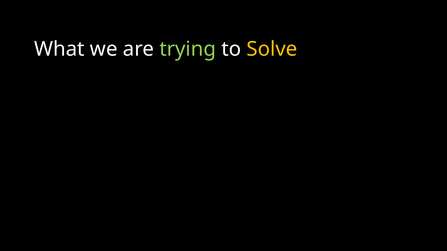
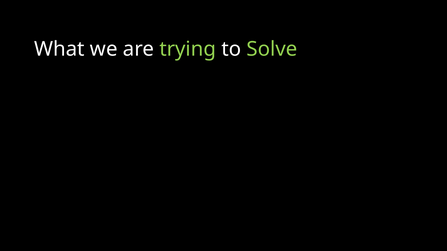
Solve colour: yellow -> light green
